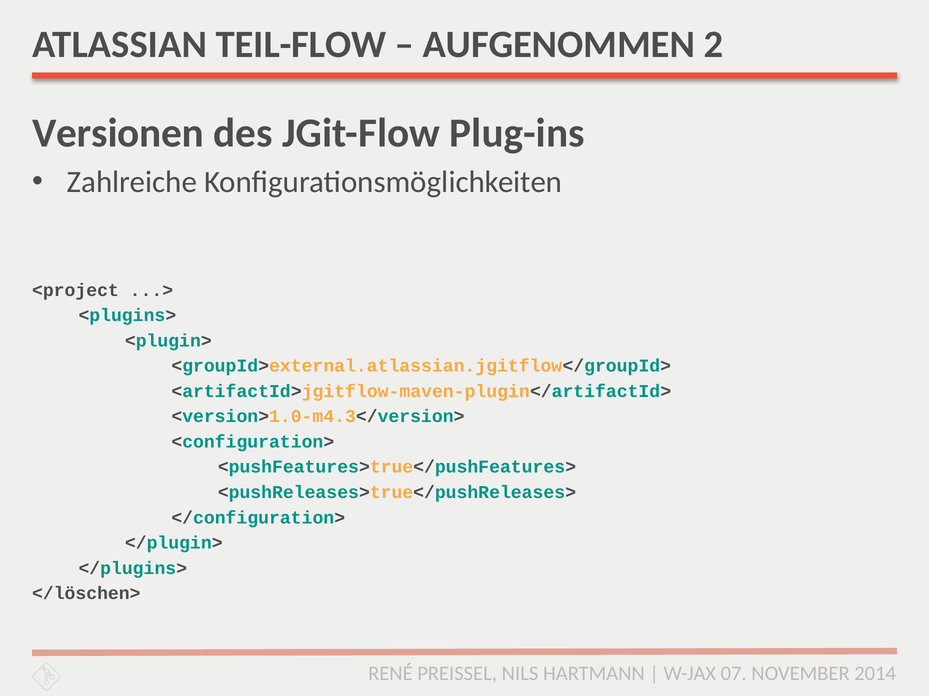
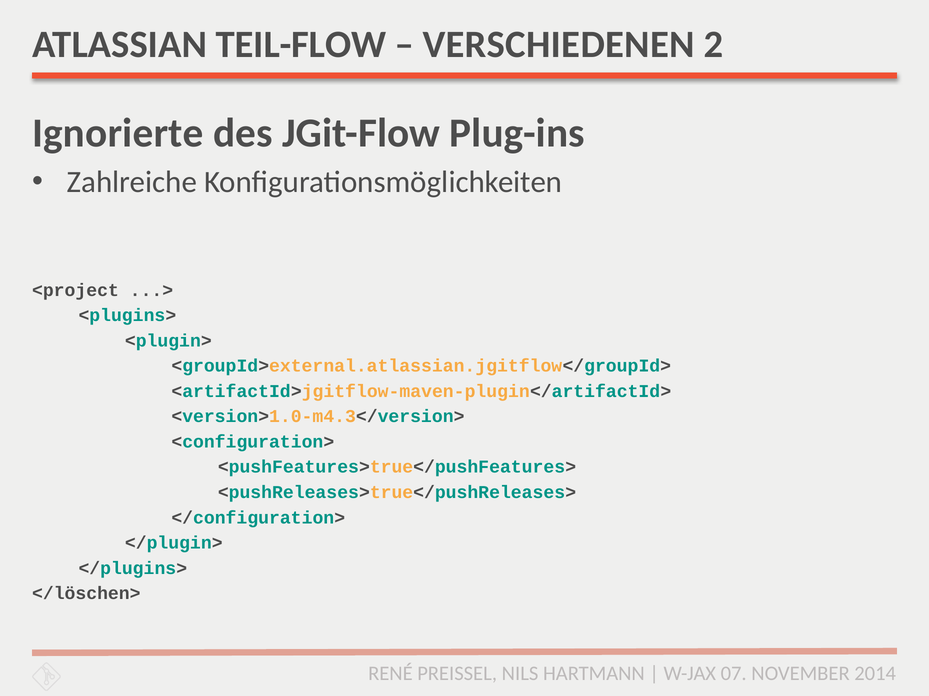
AUFGENOMMEN: AUFGENOMMEN -> VERSCHIEDENEN
Versionen: Versionen -> Ignorierte
